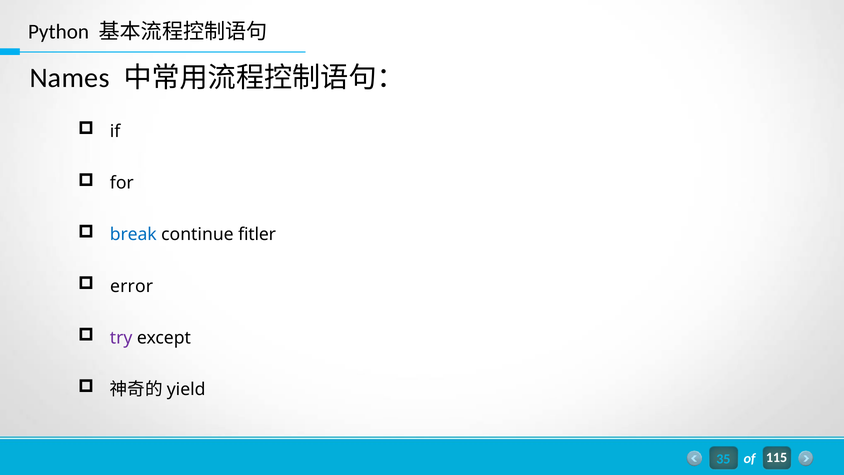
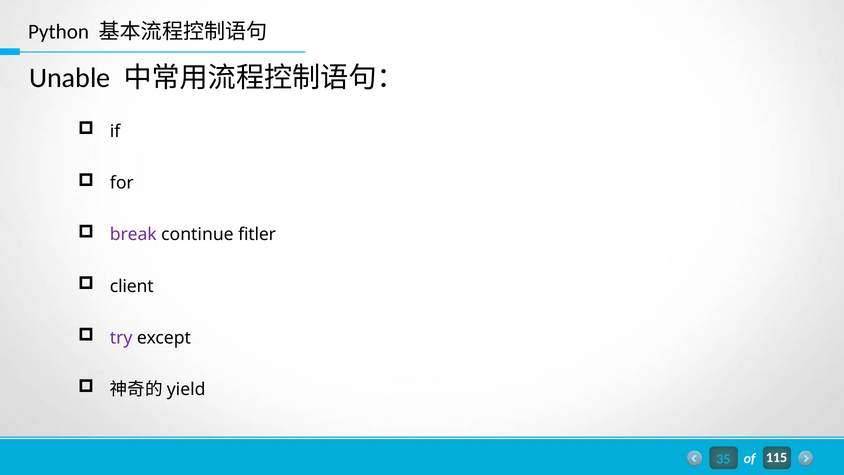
Names: Names -> Unable
break colour: blue -> purple
error: error -> client
